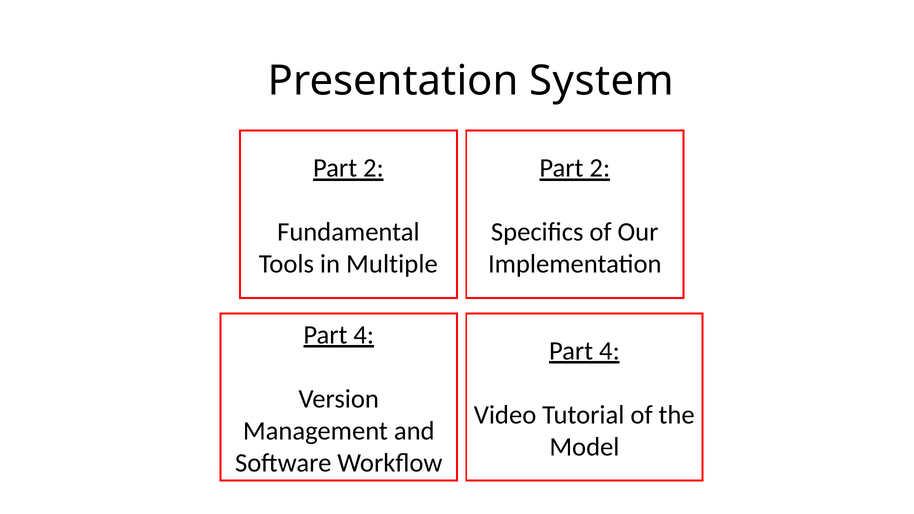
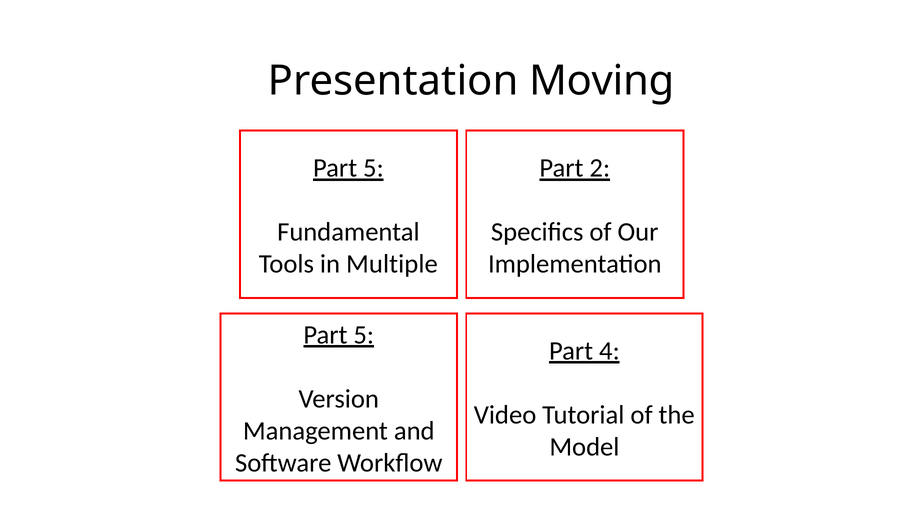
System: System -> Moving
2 at (373, 168): 2 -> 5
4 at (364, 335): 4 -> 5
